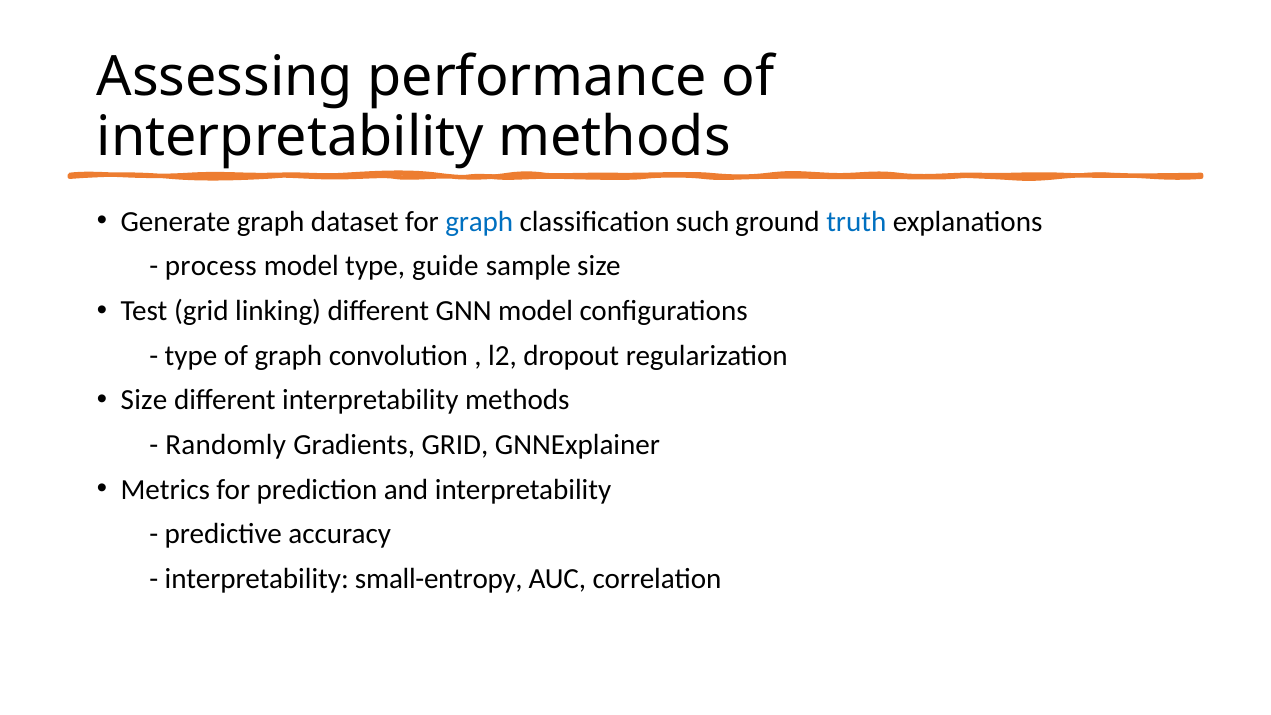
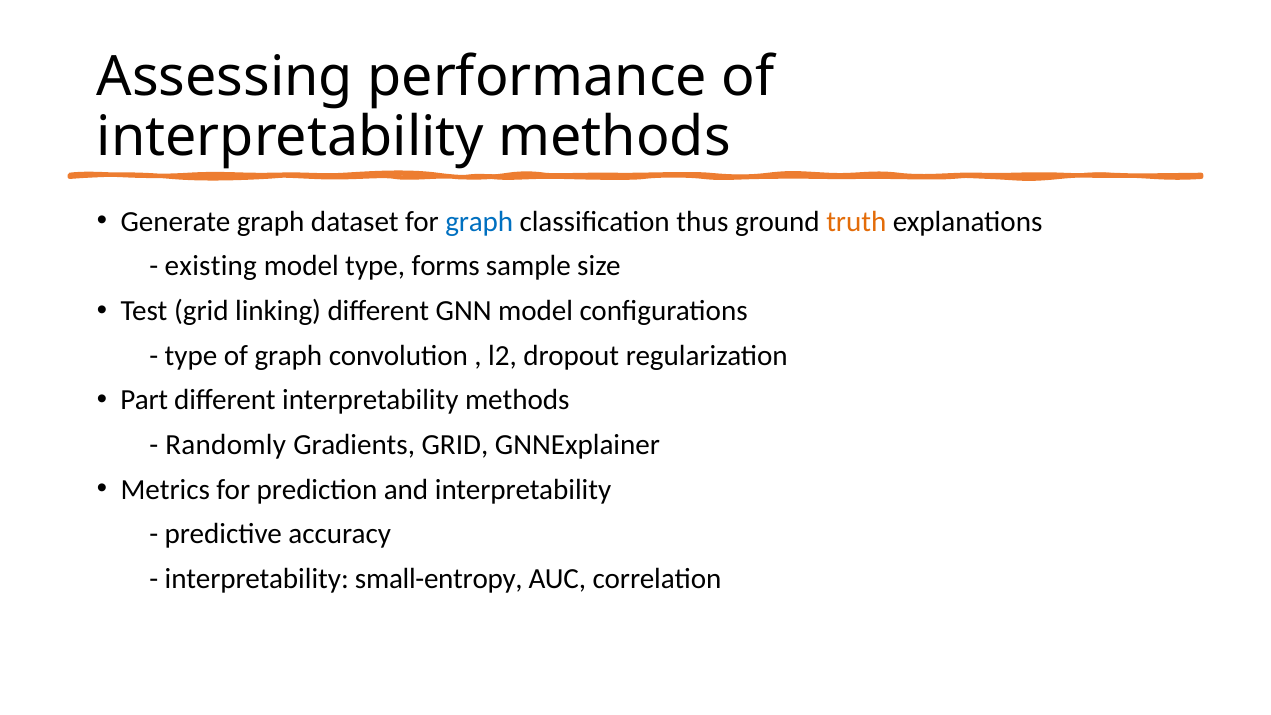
such: such -> thus
truth colour: blue -> orange
process: process -> existing
guide: guide -> forms
Size at (144, 400): Size -> Part
